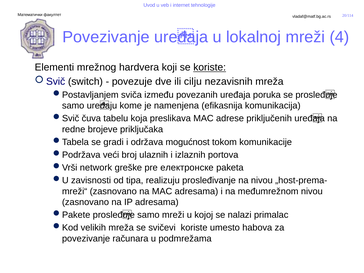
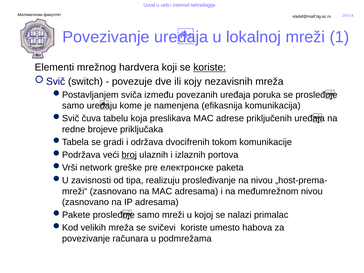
4: 4 -> 1
cilju: cilju -> коју
mogućnost: mogućnost -> dvocifrenih
broj underline: none -> present
